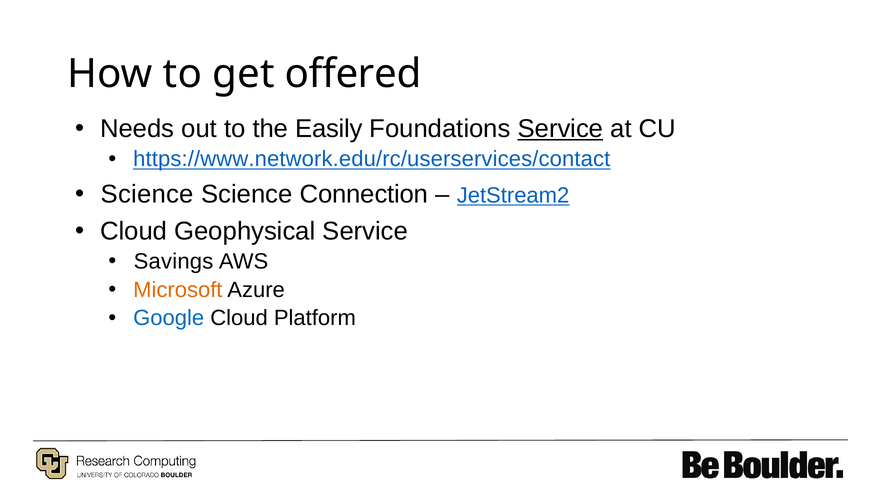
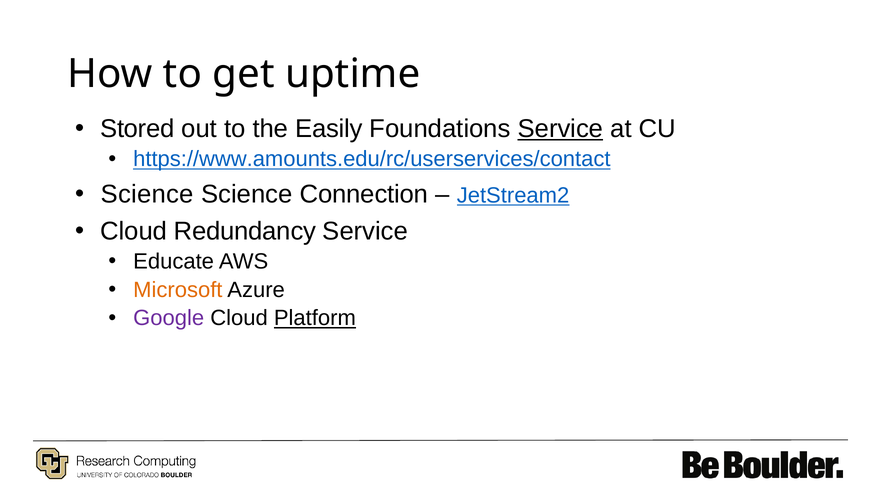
offered: offered -> uptime
Needs: Needs -> Stored
https://www.network.edu/rc/userservices/contact: https://www.network.edu/rc/userservices/contact -> https://www.amounts.edu/rc/userservices/contact
Geophysical: Geophysical -> Redundancy
Savings: Savings -> Educate
Google colour: blue -> purple
Platform underline: none -> present
